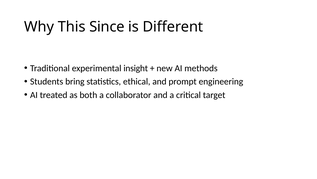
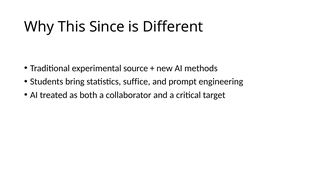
insight: insight -> source
ethical: ethical -> suffice
